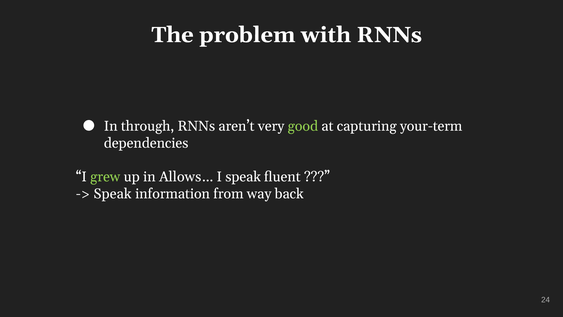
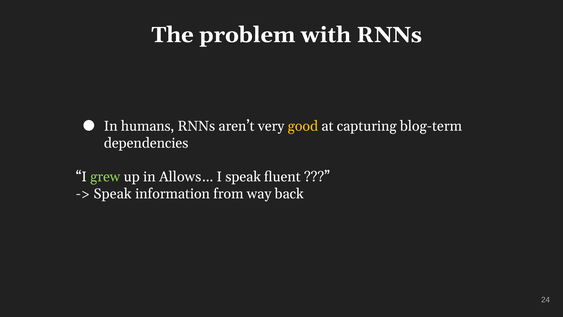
through: through -> humans
good colour: light green -> yellow
your-term: your-term -> blog-term
